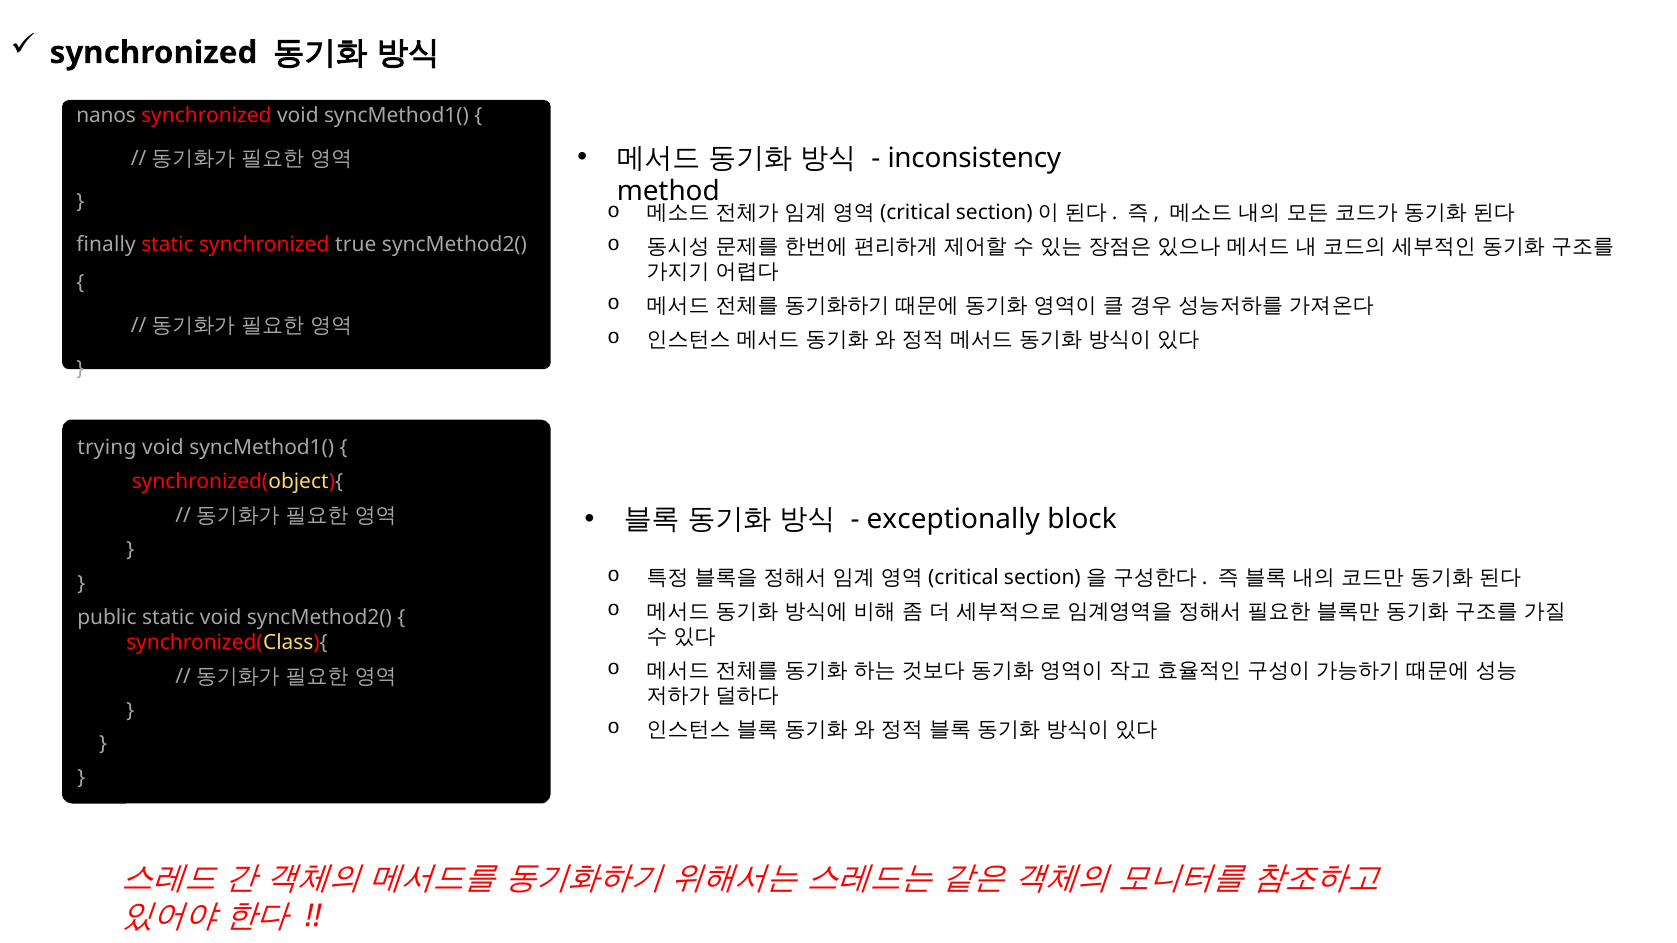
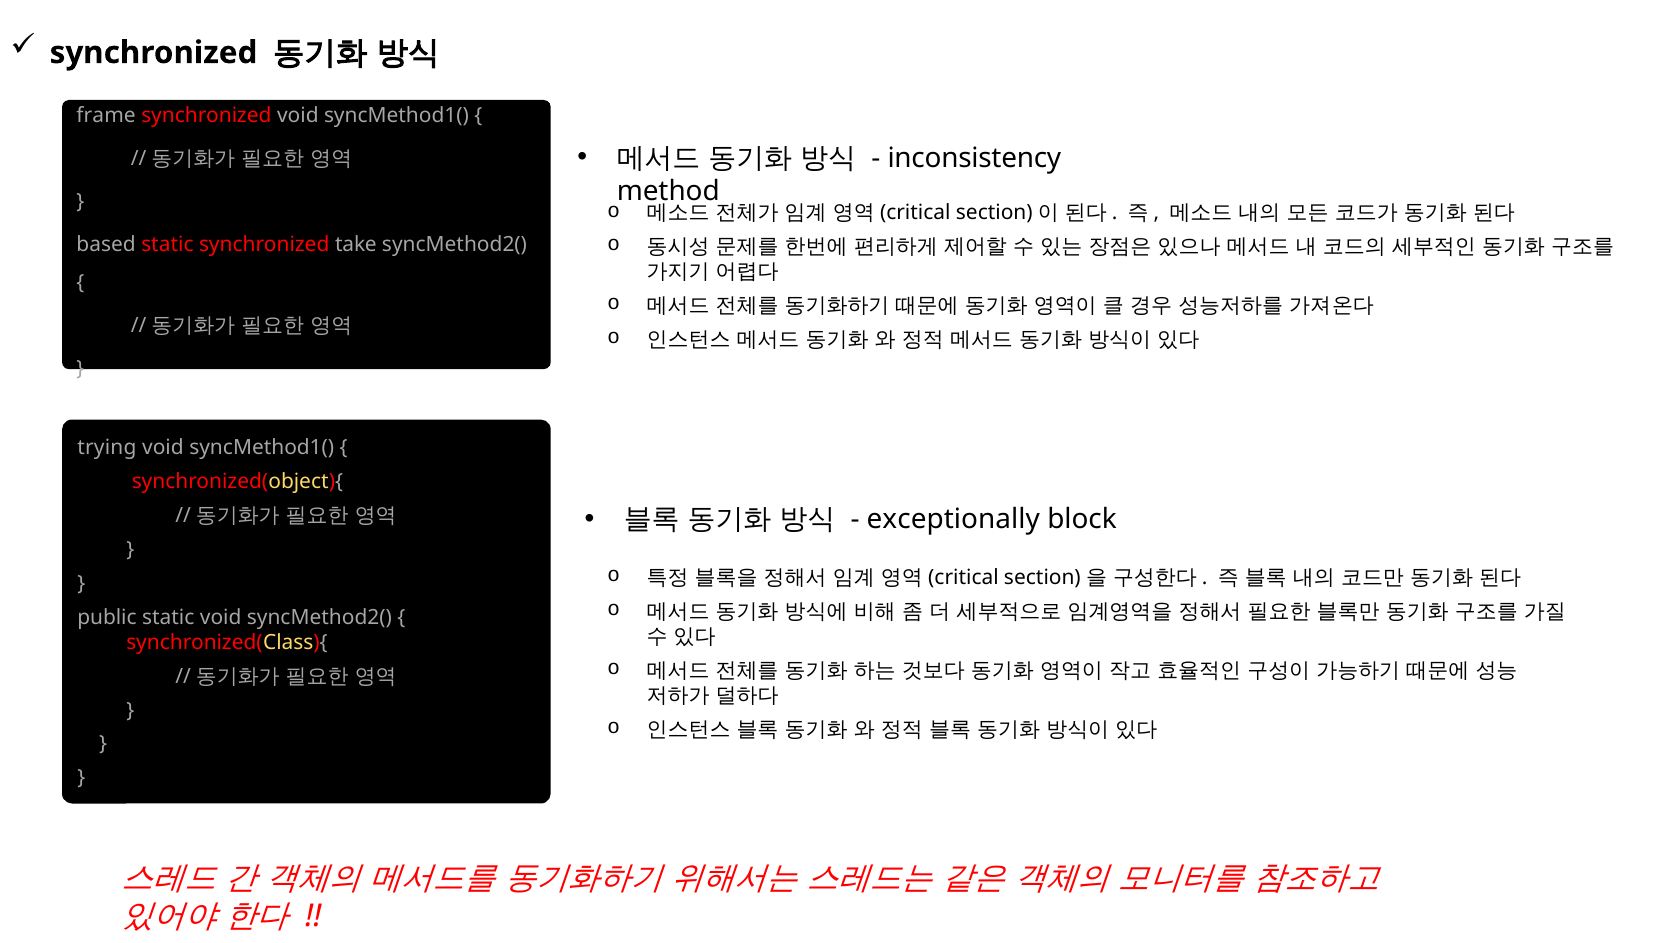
nanos: nanos -> frame
finally: finally -> based
true: true -> take
